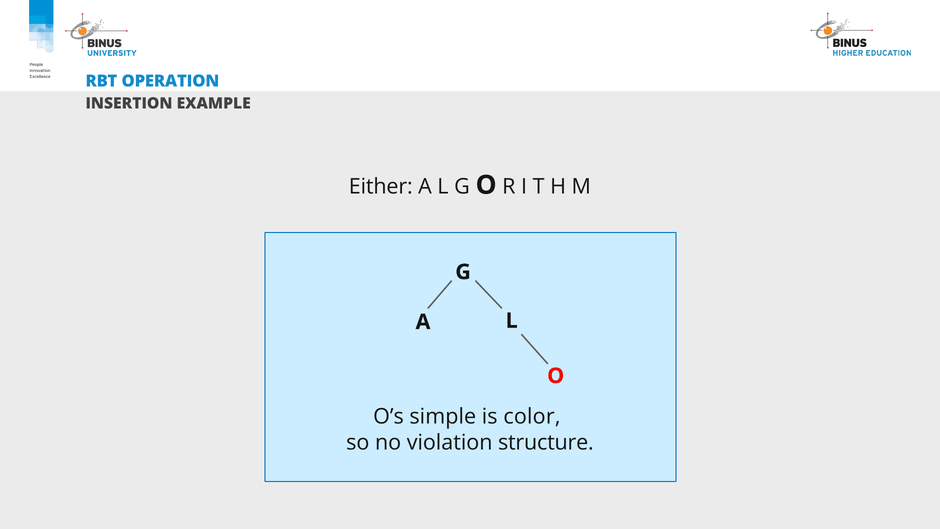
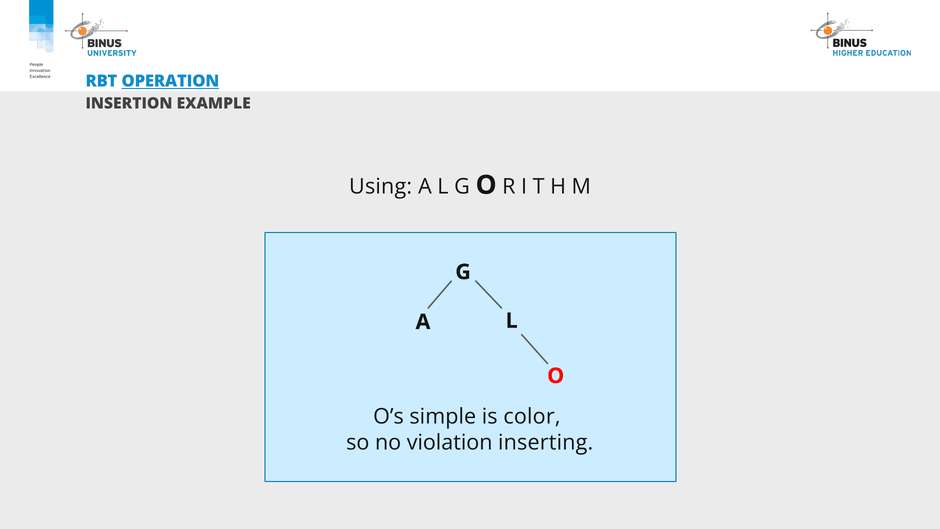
OPERATION underline: none -> present
Either: Either -> Using
structure: structure -> inserting
